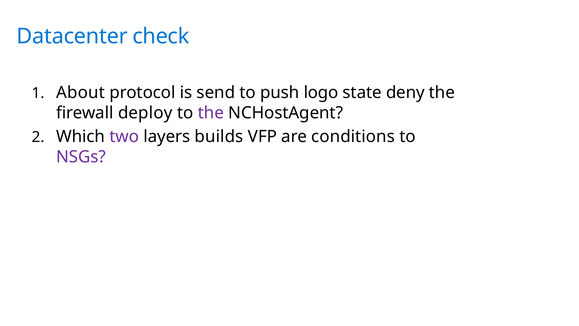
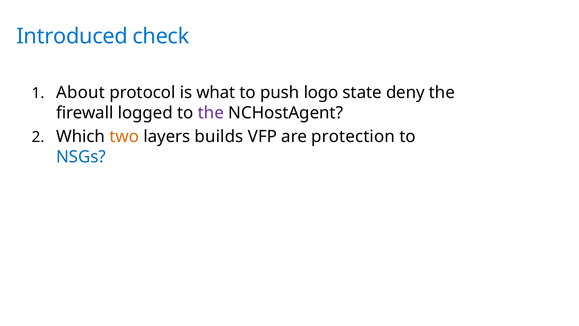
Datacenter: Datacenter -> Introduced
send: send -> what
deploy: deploy -> logged
two colour: purple -> orange
conditions: conditions -> protection
NSGs colour: purple -> blue
